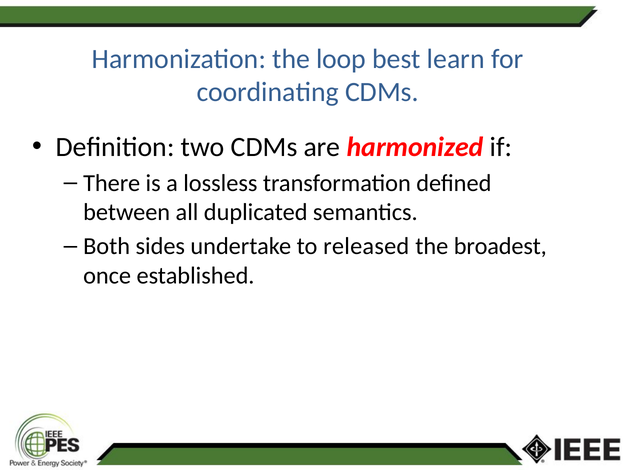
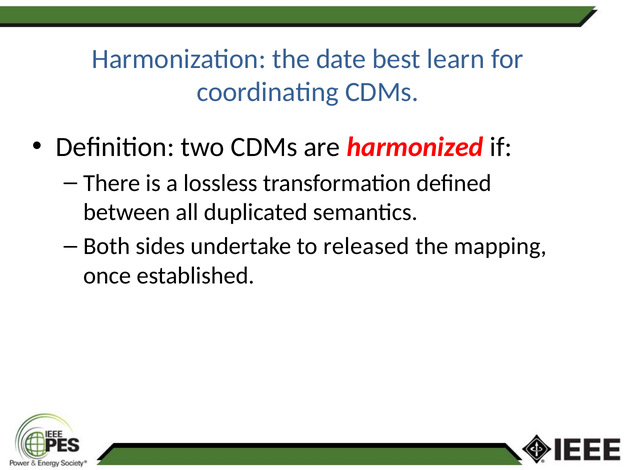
loop: loop -> date
broadest: broadest -> mapping
